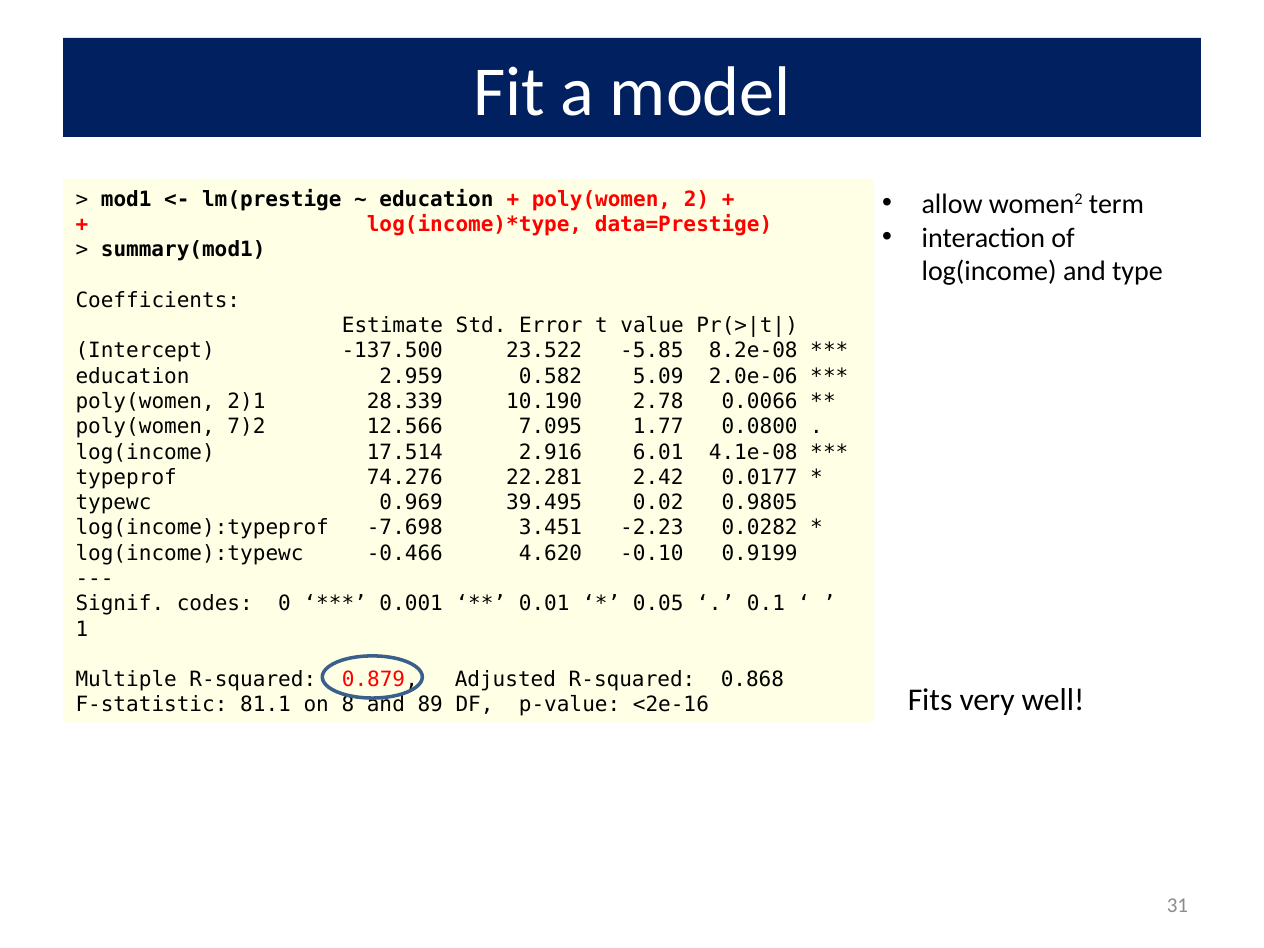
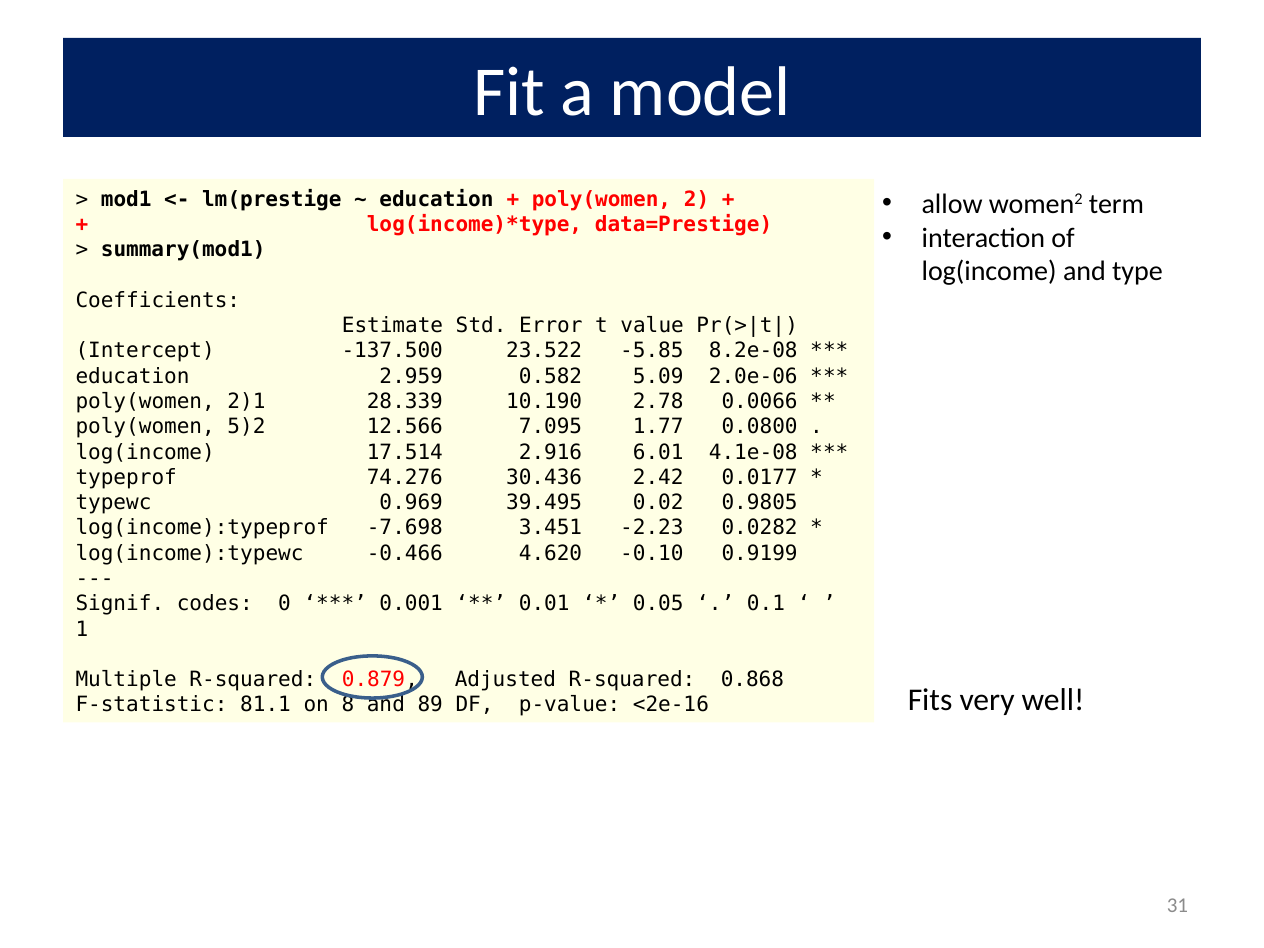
7)2: 7)2 -> 5)2
22.281: 22.281 -> 30.436
